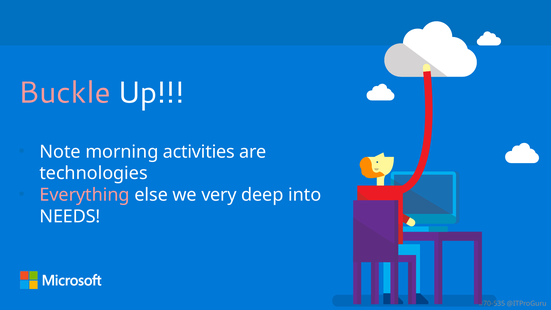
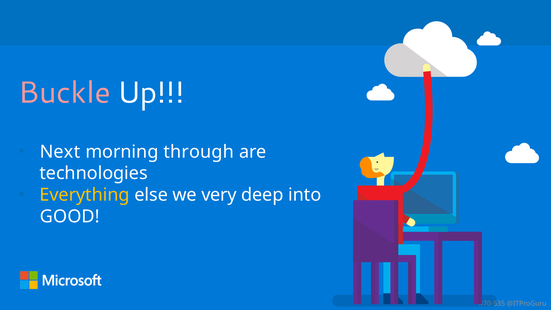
Note: Note -> Next
activities: activities -> through
Everything colour: pink -> yellow
NEEDS: NEEDS -> GOOD
